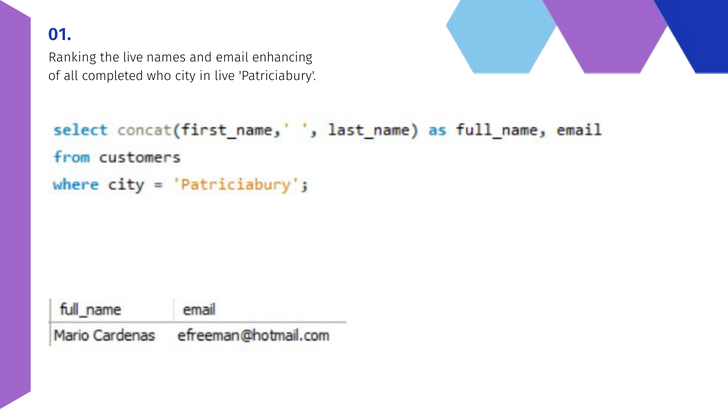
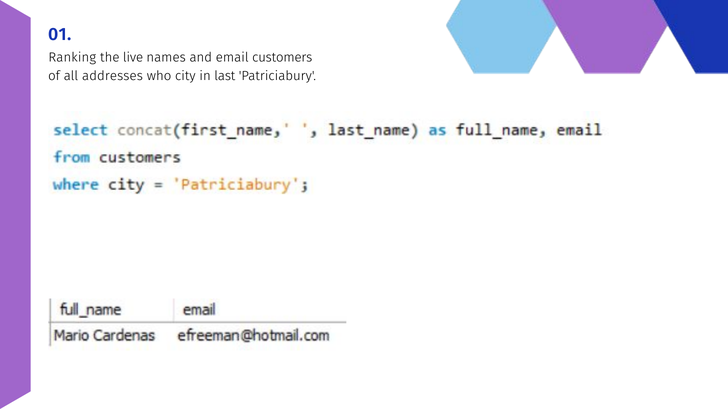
enhancing: enhancing -> customers
completed: completed -> addresses
in live: live -> last
